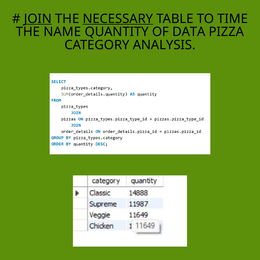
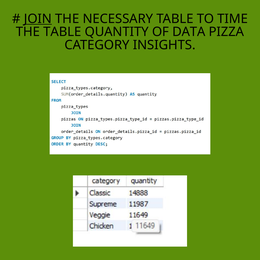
NECESSARY underline: present -> none
THE NAME: NAME -> TABLE
ANALYSIS: ANALYSIS -> INSIGHTS
